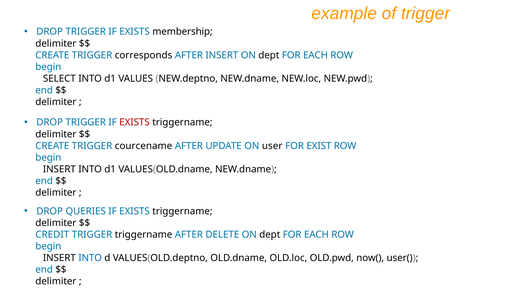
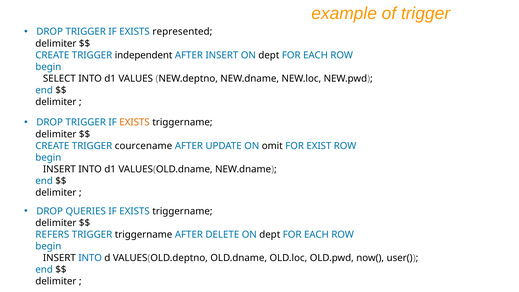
membership: membership -> represented
corresponds: corresponds -> independent
EXISTS at (135, 122) colour: red -> orange
user: user -> omit
CREDIT: CREDIT -> REFERS
